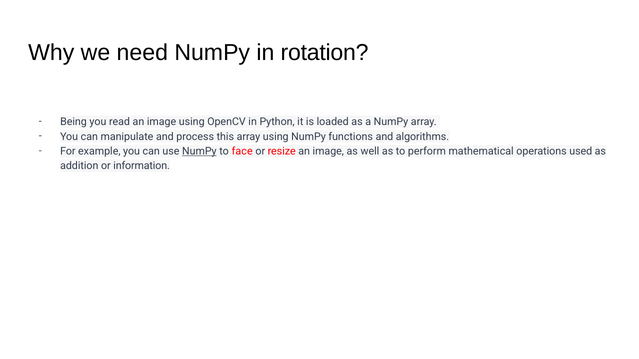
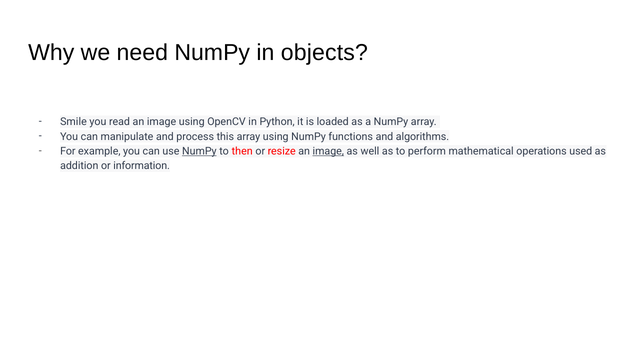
rotation: rotation -> objects
Being: Being -> Smile
face: face -> then
image at (328, 151) underline: none -> present
